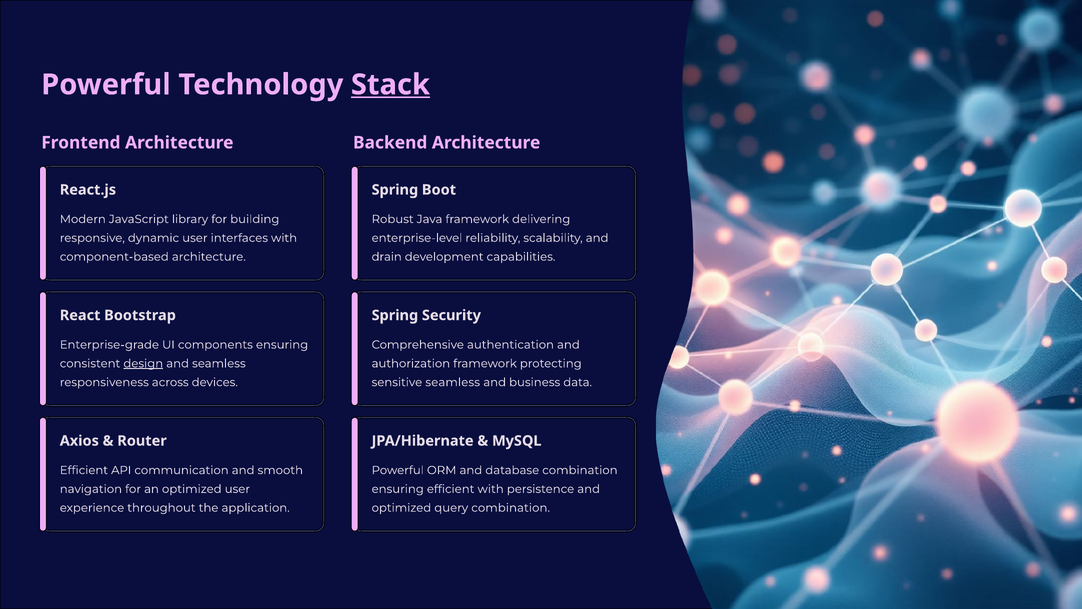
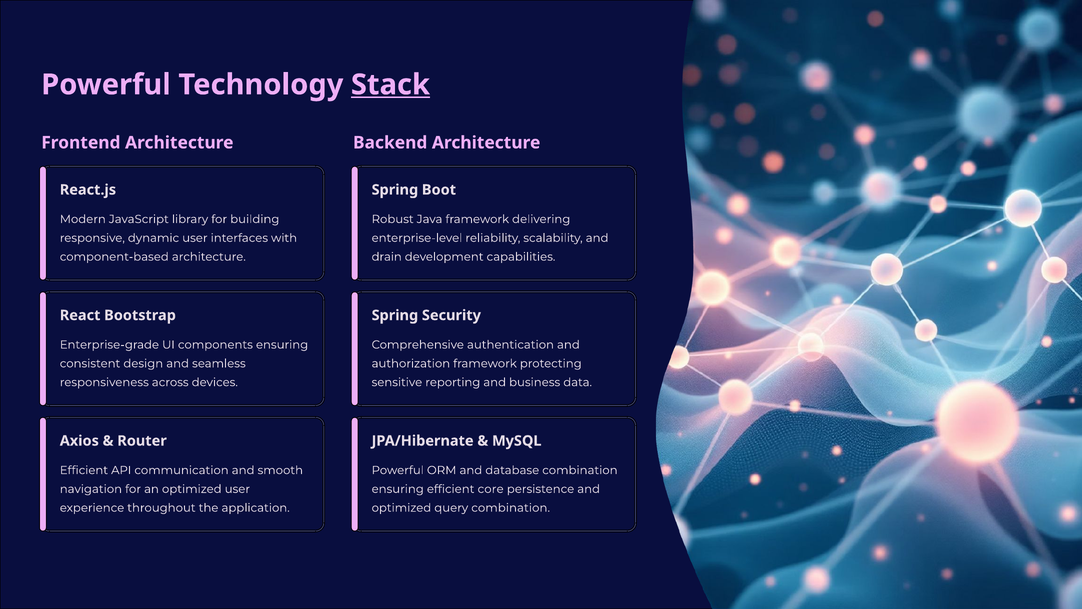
design underline: present -> none
sensitive seamless: seamless -> reporting
efficient with: with -> core
